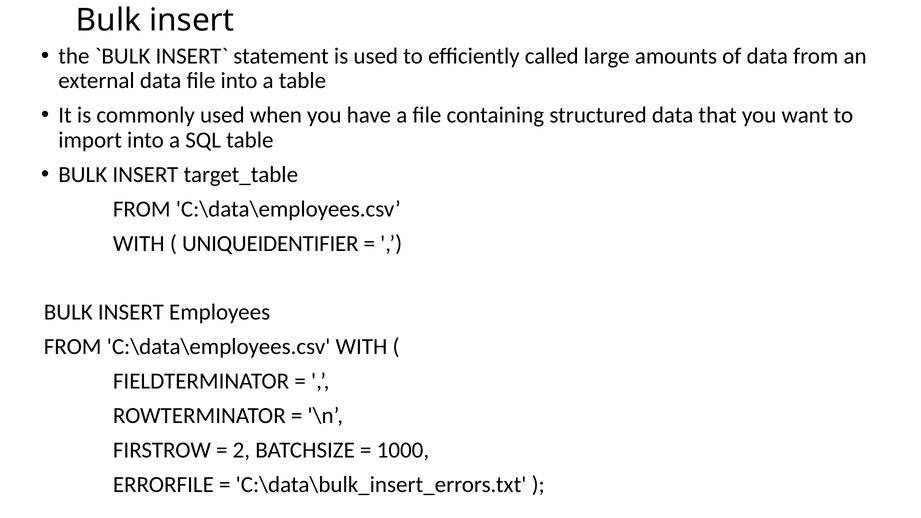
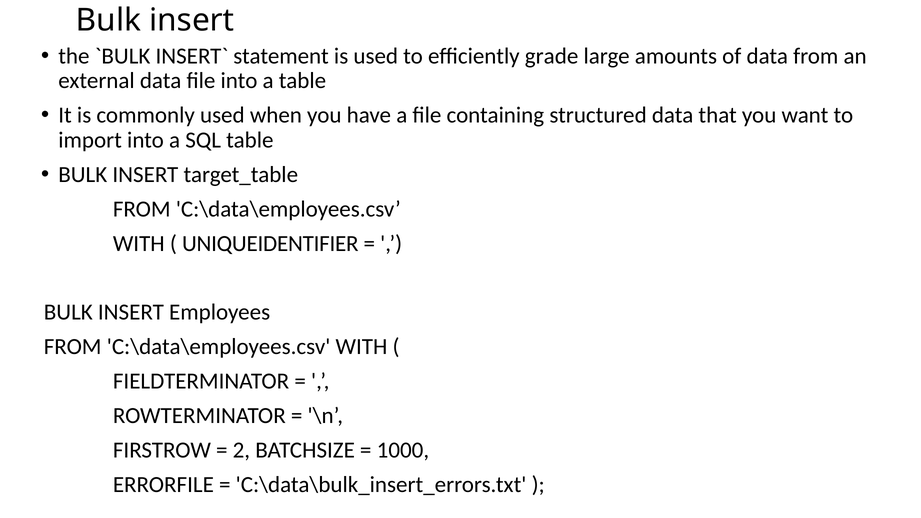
called: called -> grade
